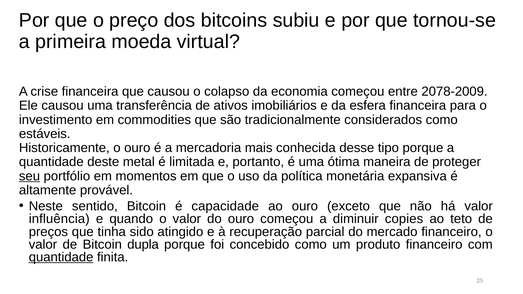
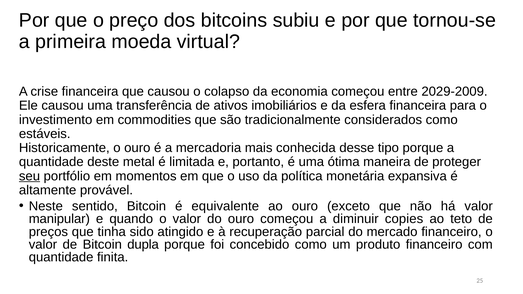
2078-2009: 2078-2009 -> 2029-2009
capacidade: capacidade -> equivalente
influência: influência -> manipular
quantidade at (61, 257) underline: present -> none
